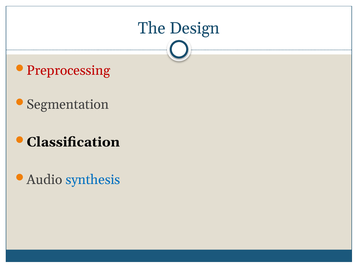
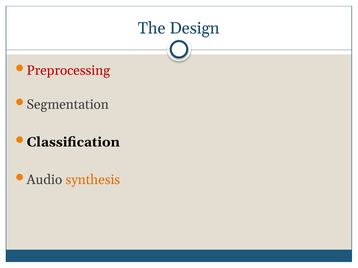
synthesis colour: blue -> orange
